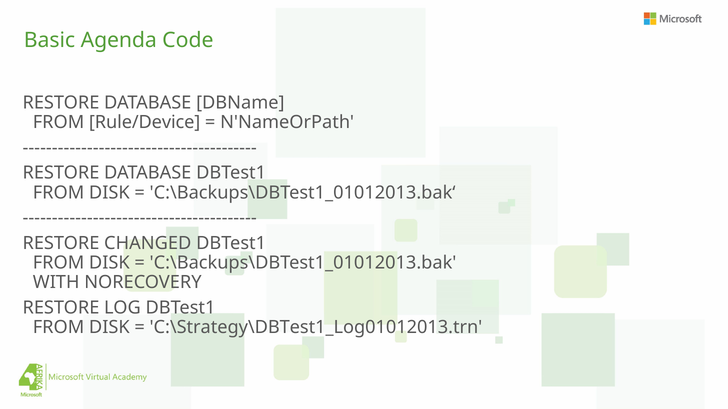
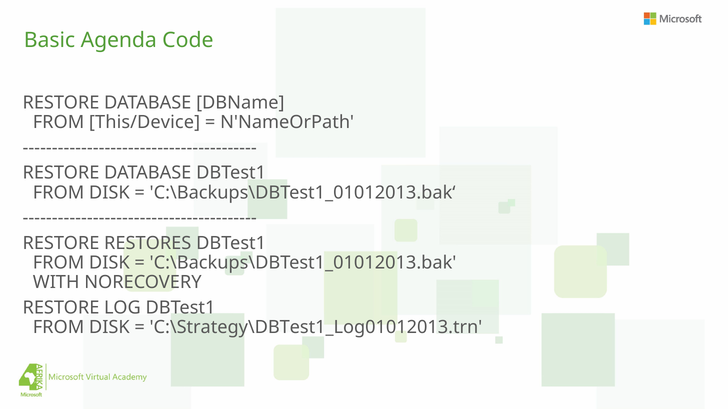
Rule/Device: Rule/Device -> This/Device
CHANGED: CHANGED -> RESTORES
